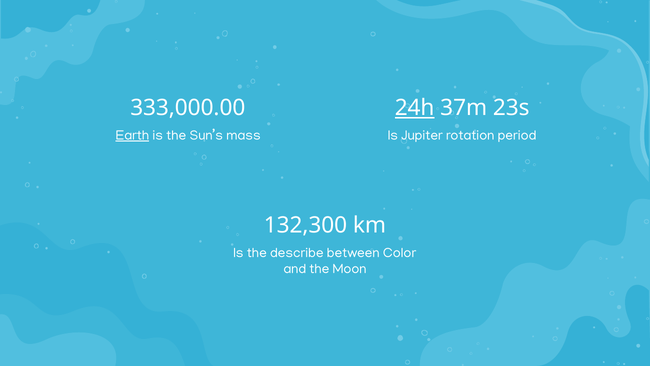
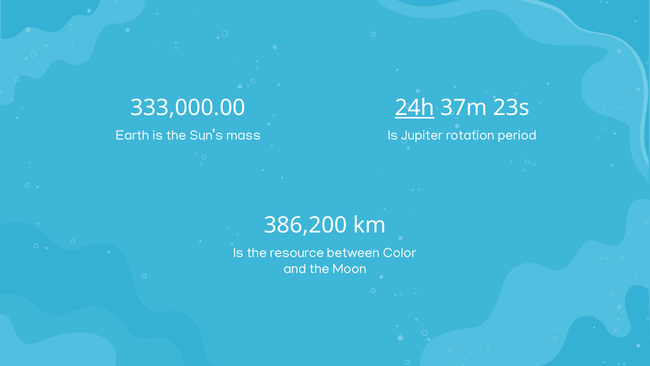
Earth underline: present -> none
132,300: 132,300 -> 386,200
describe: describe -> resource
